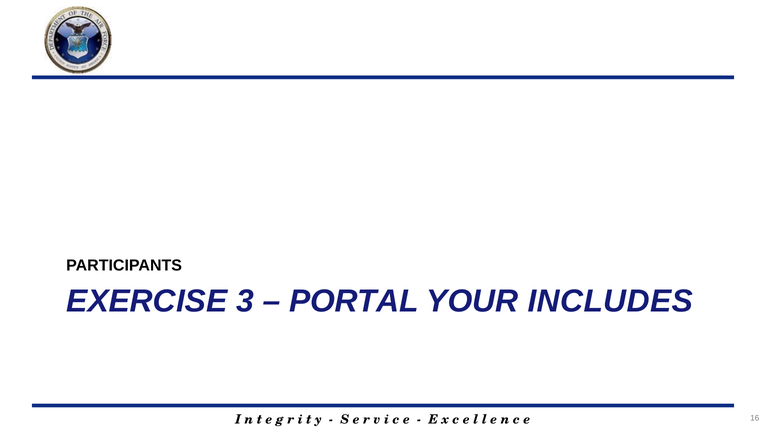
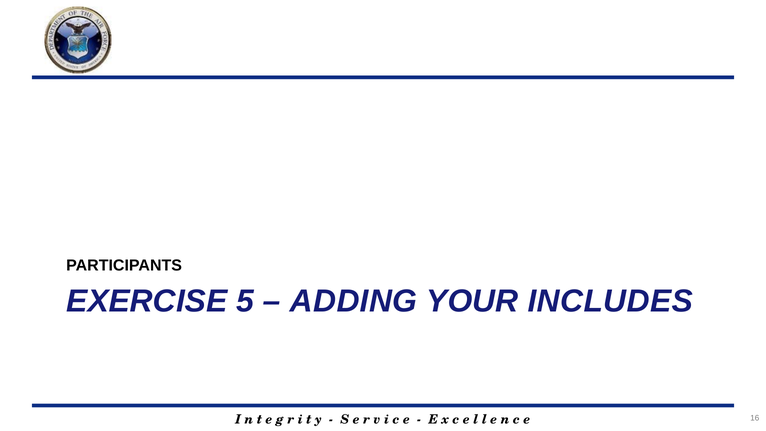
3: 3 -> 5
PORTAL: PORTAL -> ADDING
